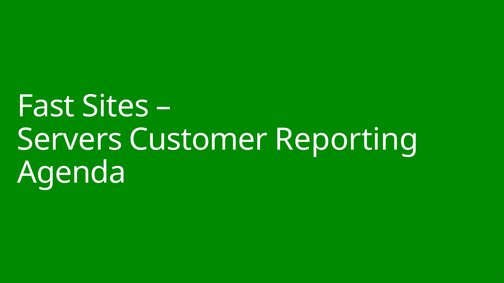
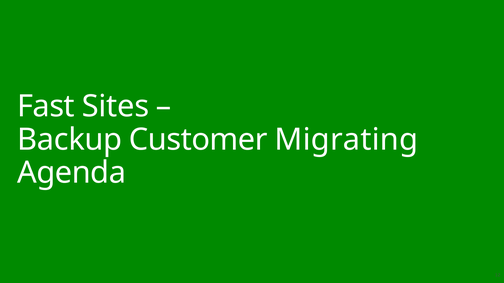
Servers: Servers -> Backup
Reporting: Reporting -> Migrating
